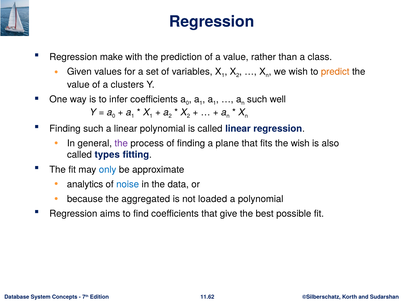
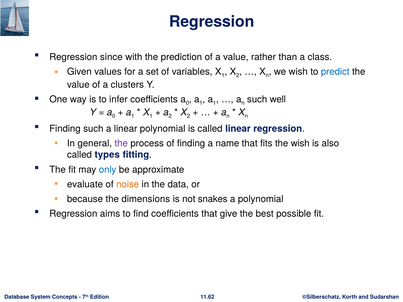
make: make -> since
predict colour: orange -> blue
plane: plane -> name
analytics: analytics -> evaluate
noise colour: blue -> orange
aggregated: aggregated -> dimensions
loaded: loaded -> snakes
